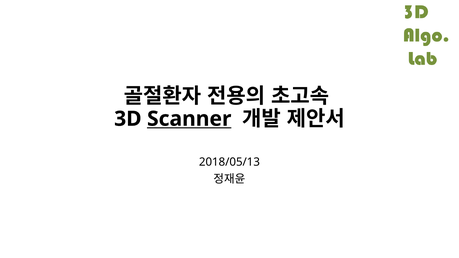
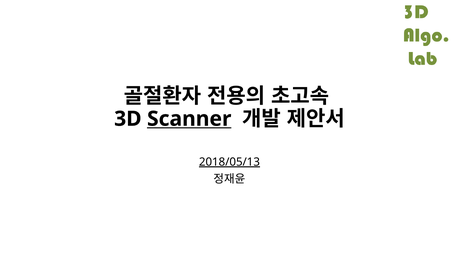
2018/05/13 underline: none -> present
